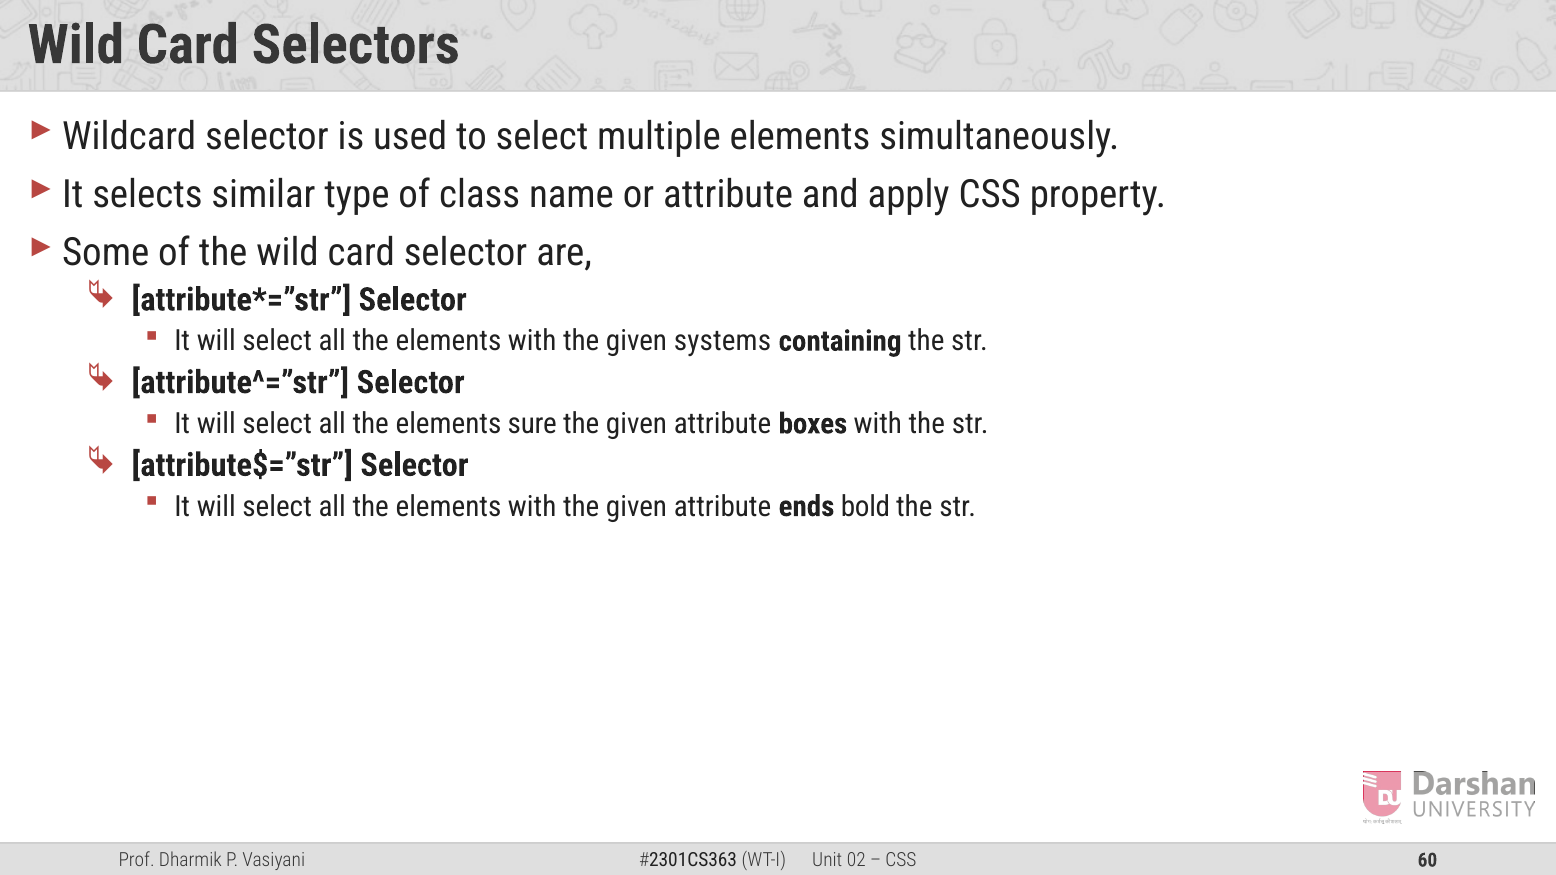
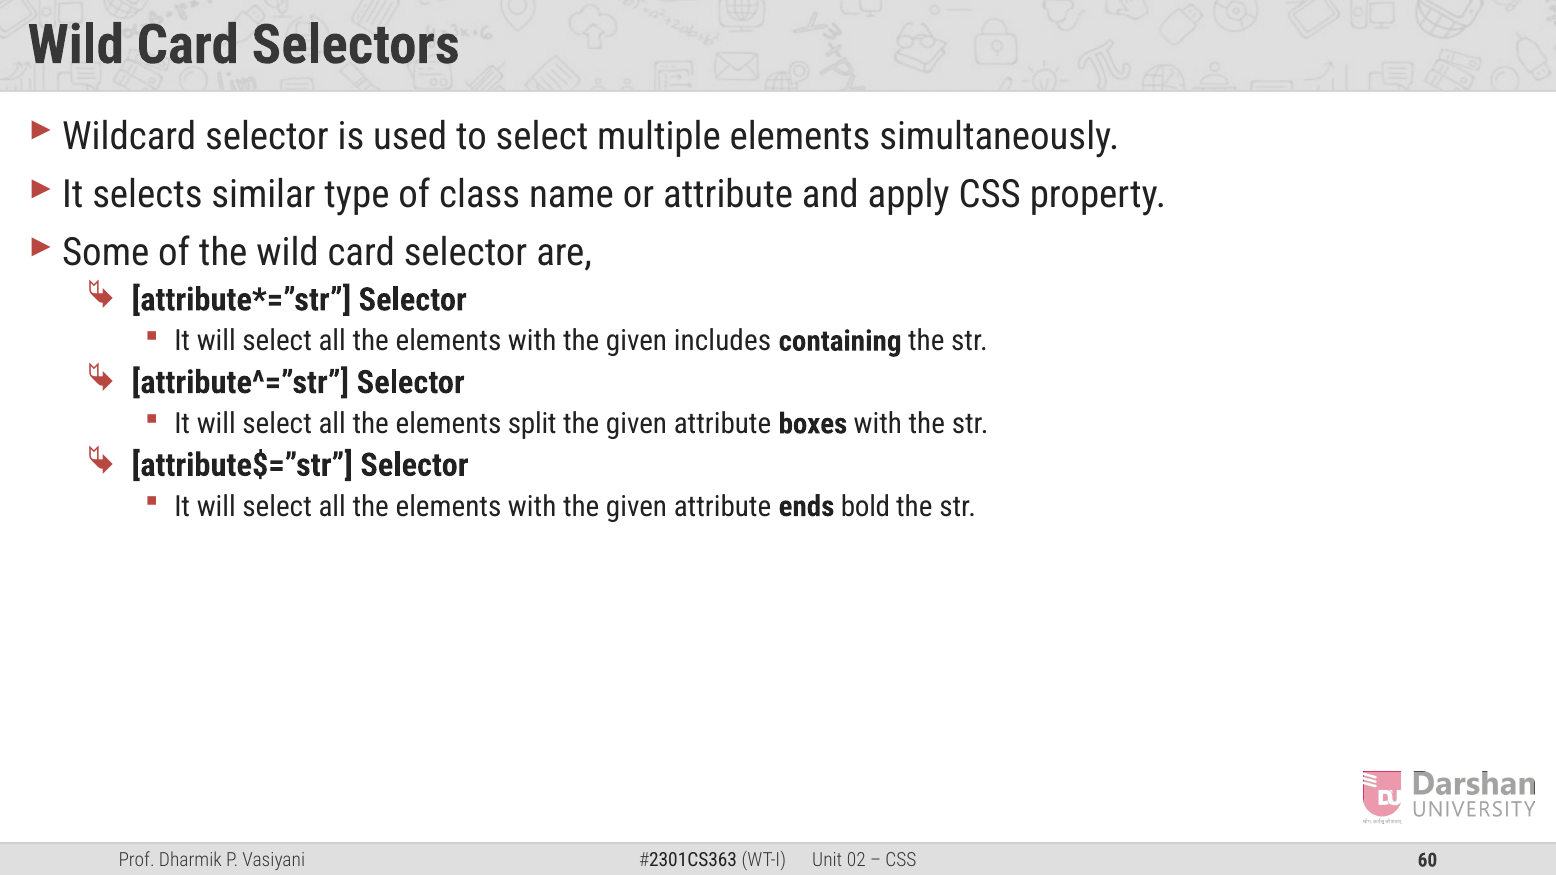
systems: systems -> includes
sure: sure -> split
